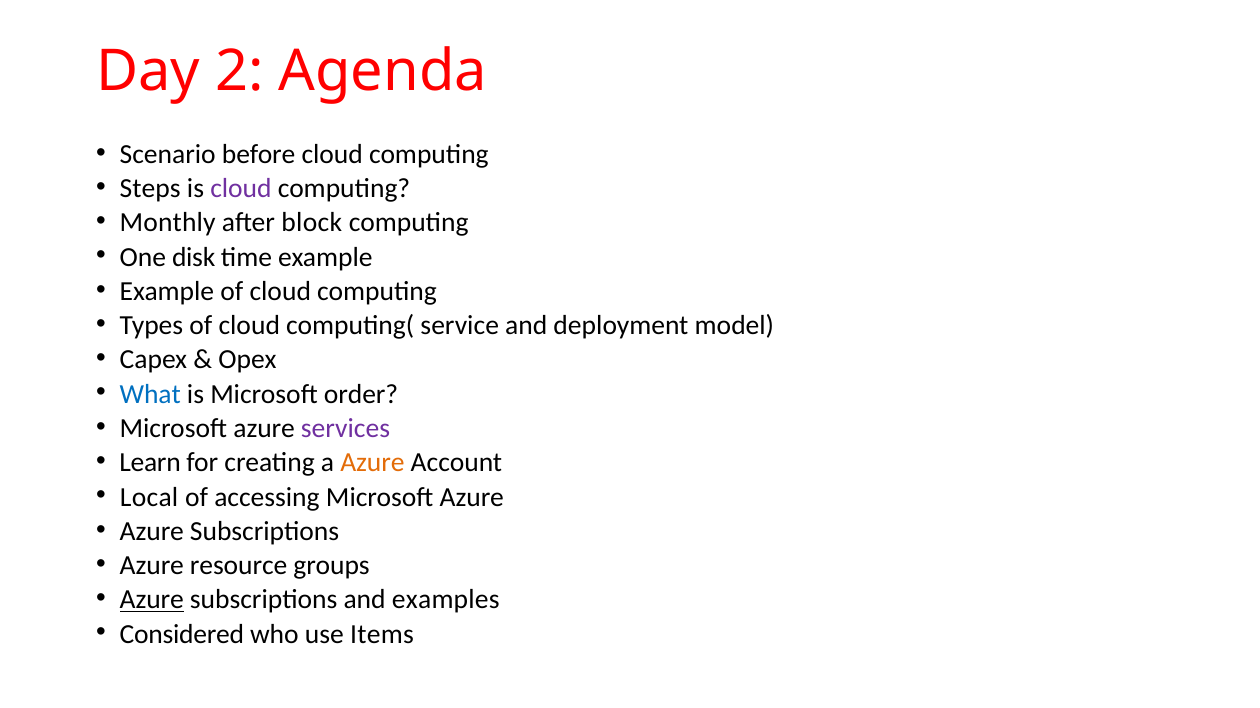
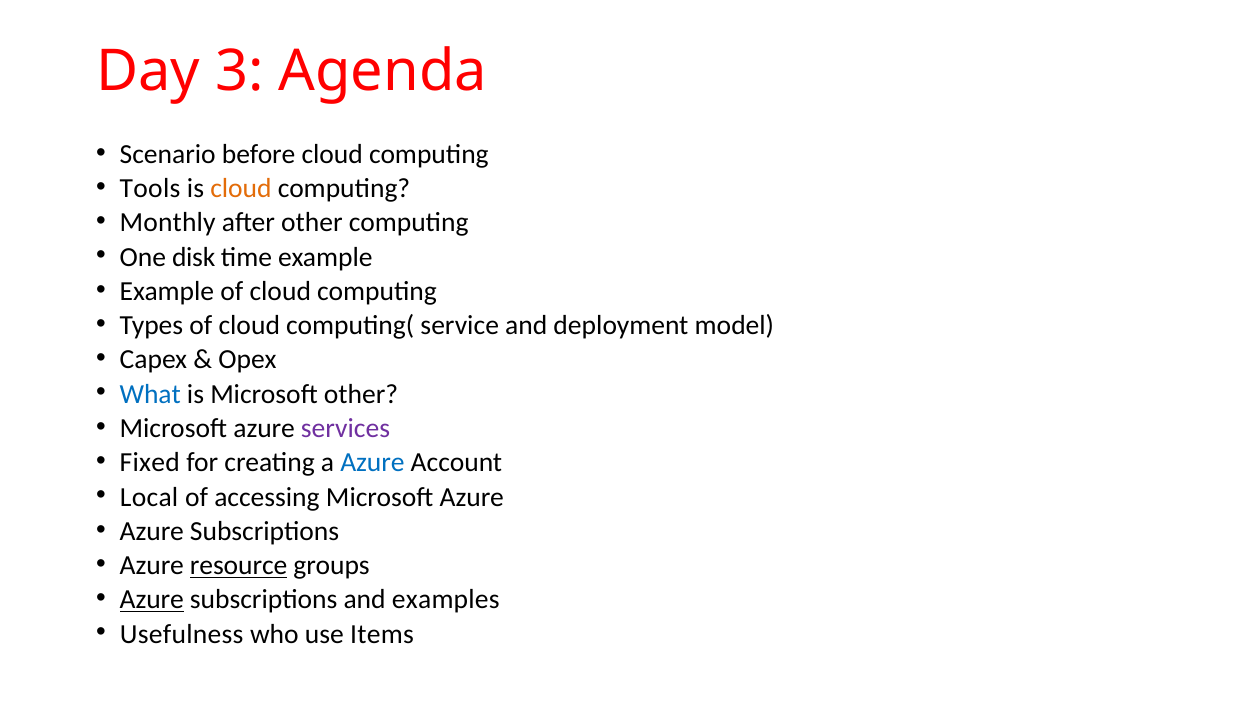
2: 2 -> 3
Steps: Steps -> Tools
cloud at (241, 189) colour: purple -> orange
after block: block -> other
Microsoft order: order -> other
Learn: Learn -> Fixed
Azure at (372, 463) colour: orange -> blue
resource underline: none -> present
Considered: Considered -> Usefulness
